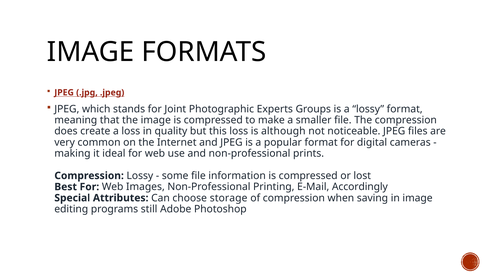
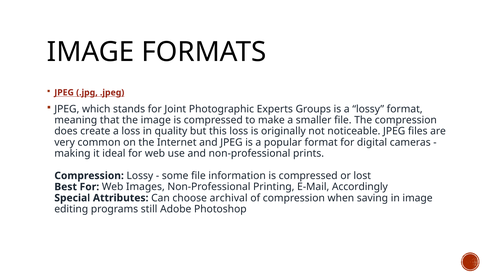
although: although -> originally
storage: storage -> archival
